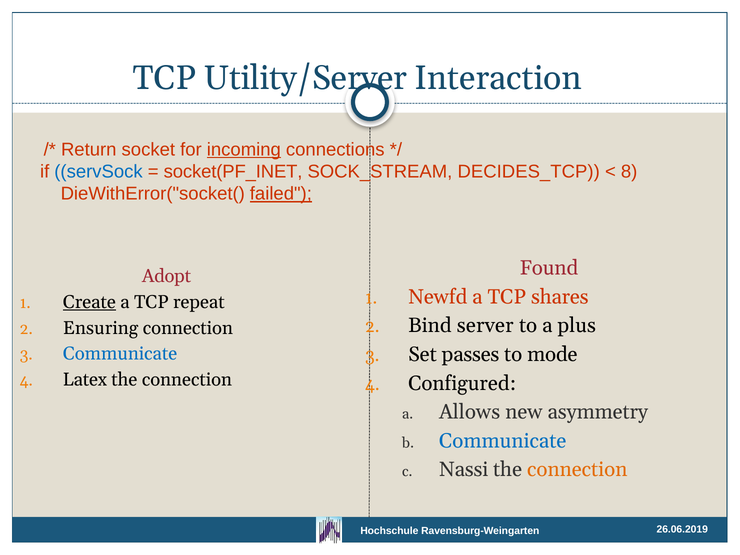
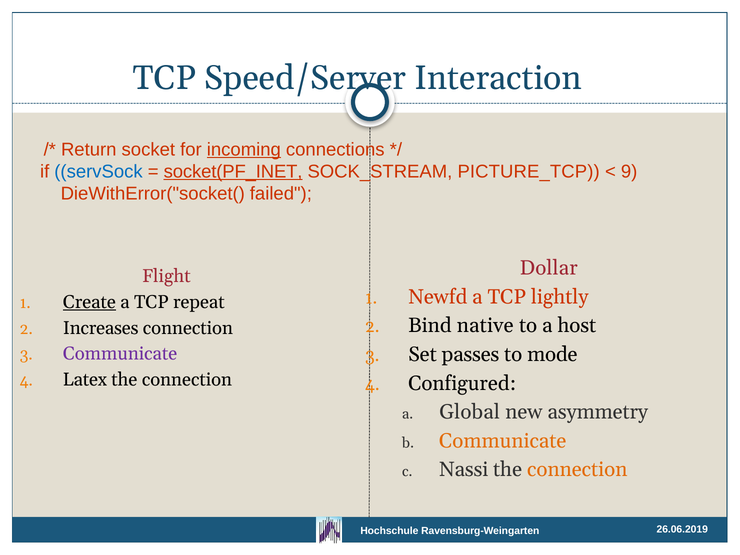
Utility/Server: Utility/Server -> Speed/Server
socket(PF_INET underline: none -> present
DECIDES_TCP: DECIDES_TCP -> PICTURE_TCP
8: 8 -> 9
failed underline: present -> none
Found: Found -> Dollar
Adopt: Adopt -> Flight
shares: shares -> lightly
server: server -> native
plus: plus -> host
Ensuring: Ensuring -> Increases
Communicate at (120, 354) colour: blue -> purple
Allows: Allows -> Global
Communicate at (503, 441) colour: blue -> orange
